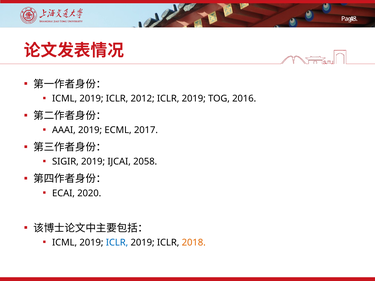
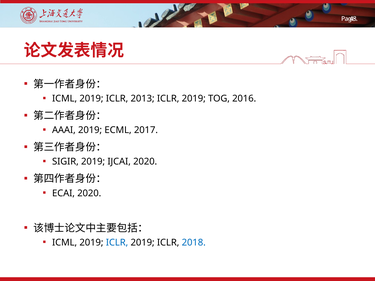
2012: 2012 -> 2013
IJCAI 2058: 2058 -> 2020
2018 colour: orange -> blue
